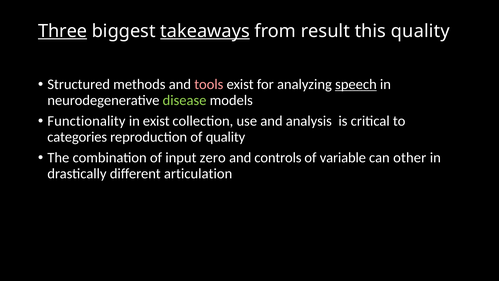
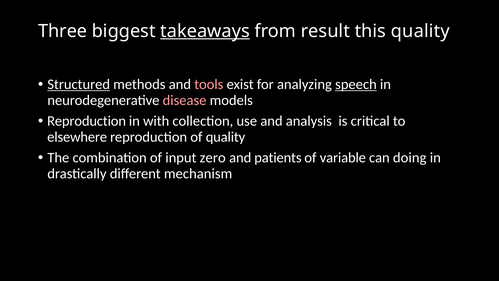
Three underline: present -> none
Structured underline: none -> present
disease colour: light green -> pink
Functionality at (86, 121): Functionality -> Reproduction
in exist: exist -> with
categories: categories -> elsewhere
controls: controls -> patients
other: other -> doing
articulation: articulation -> mechanism
